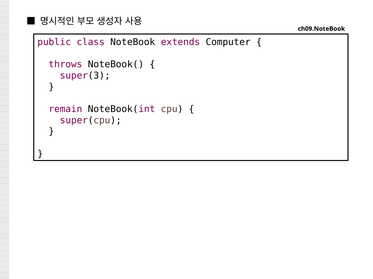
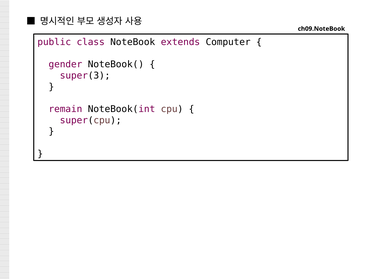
throws: throws -> gender
